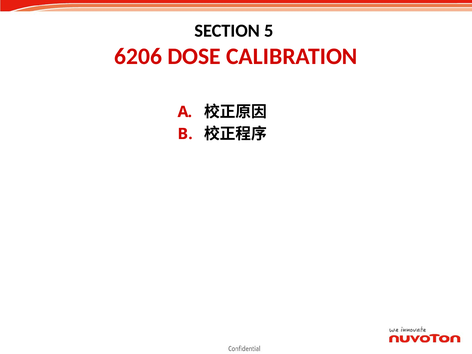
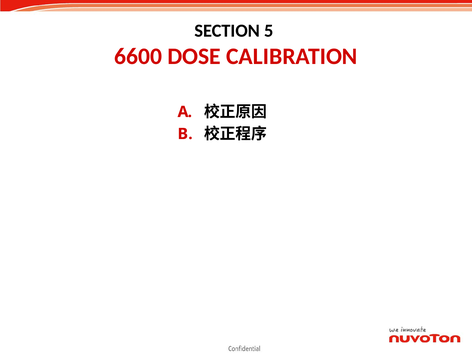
6206: 6206 -> 6600
